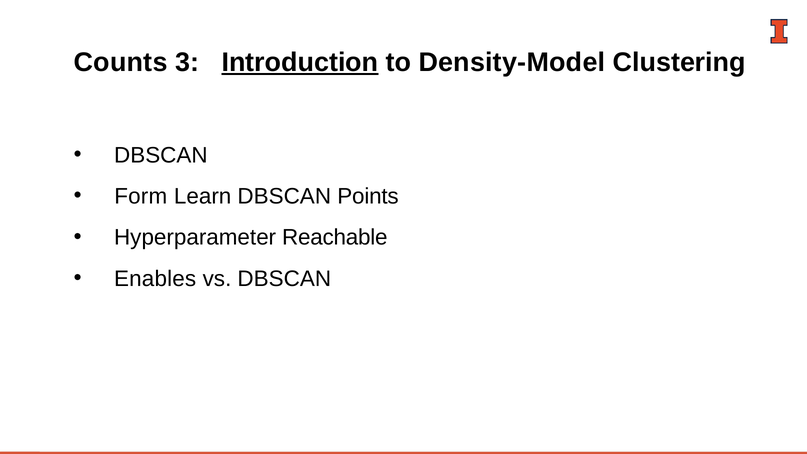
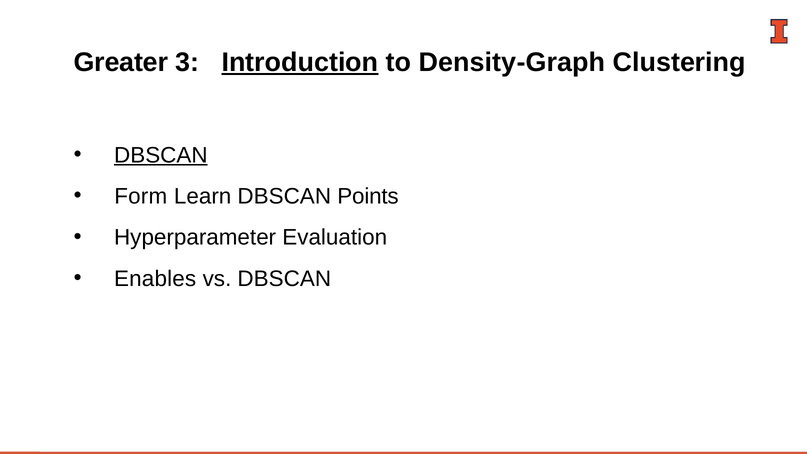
Counts: Counts -> Greater
Density-Model: Density-Model -> Density-Graph
DBSCAN at (161, 155) underline: none -> present
Reachable: Reachable -> Evaluation
